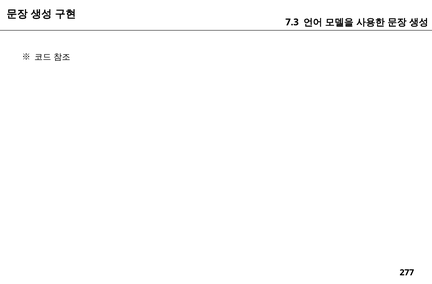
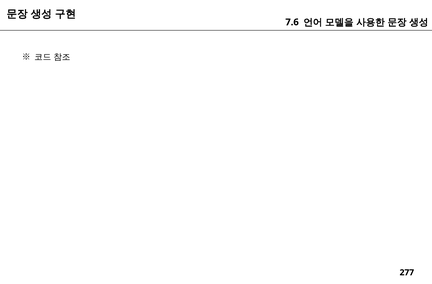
7.3: 7.3 -> 7.6
